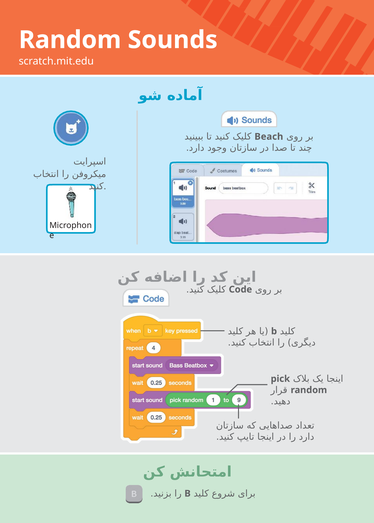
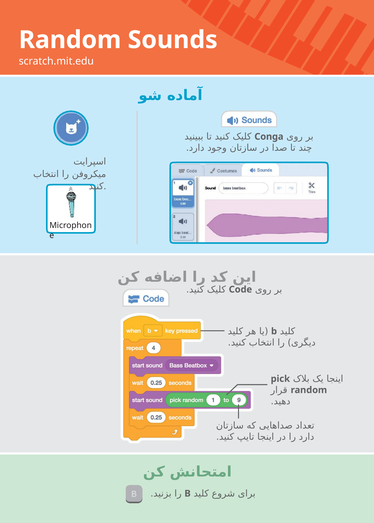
Beach: Beach -> Conga
